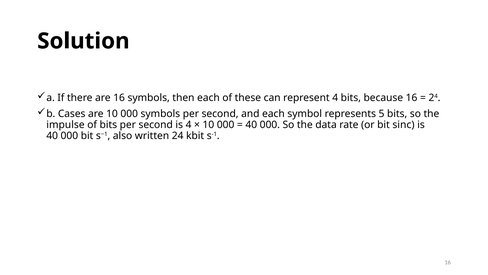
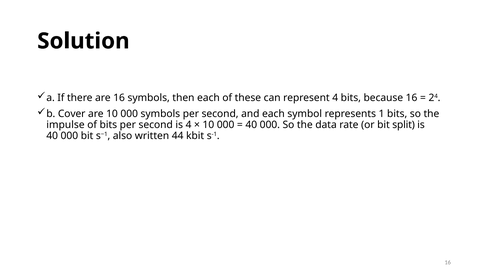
Cases: Cases -> Cover
5: 5 -> 1
sinc: sinc -> split
written 24: 24 -> 44
